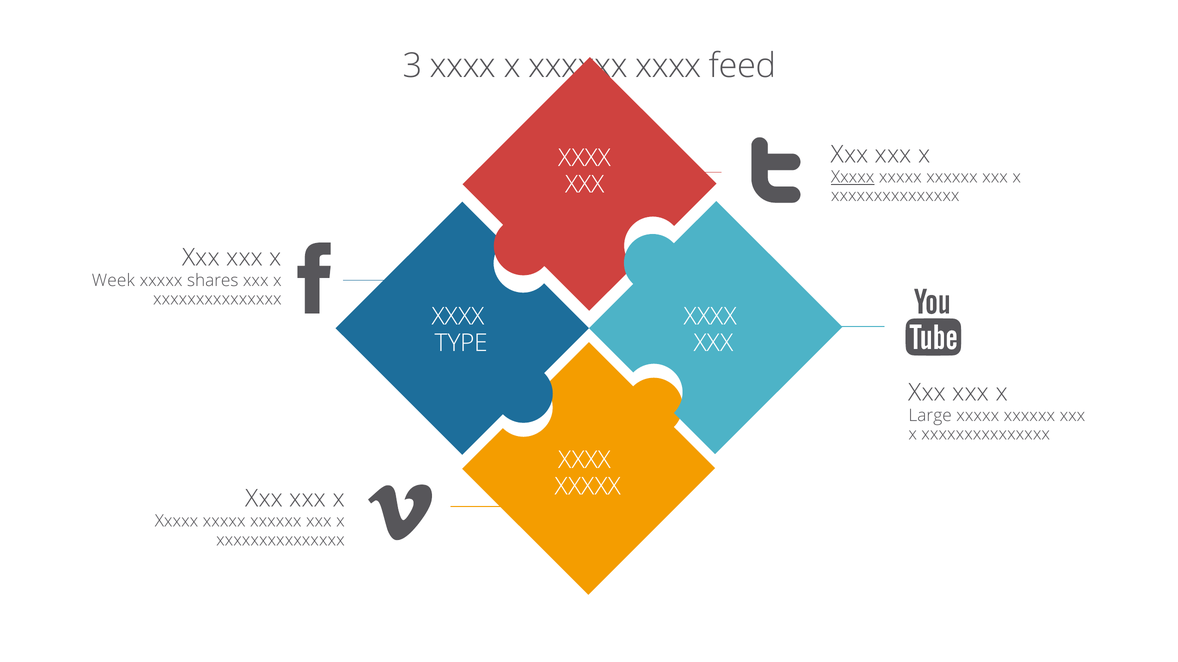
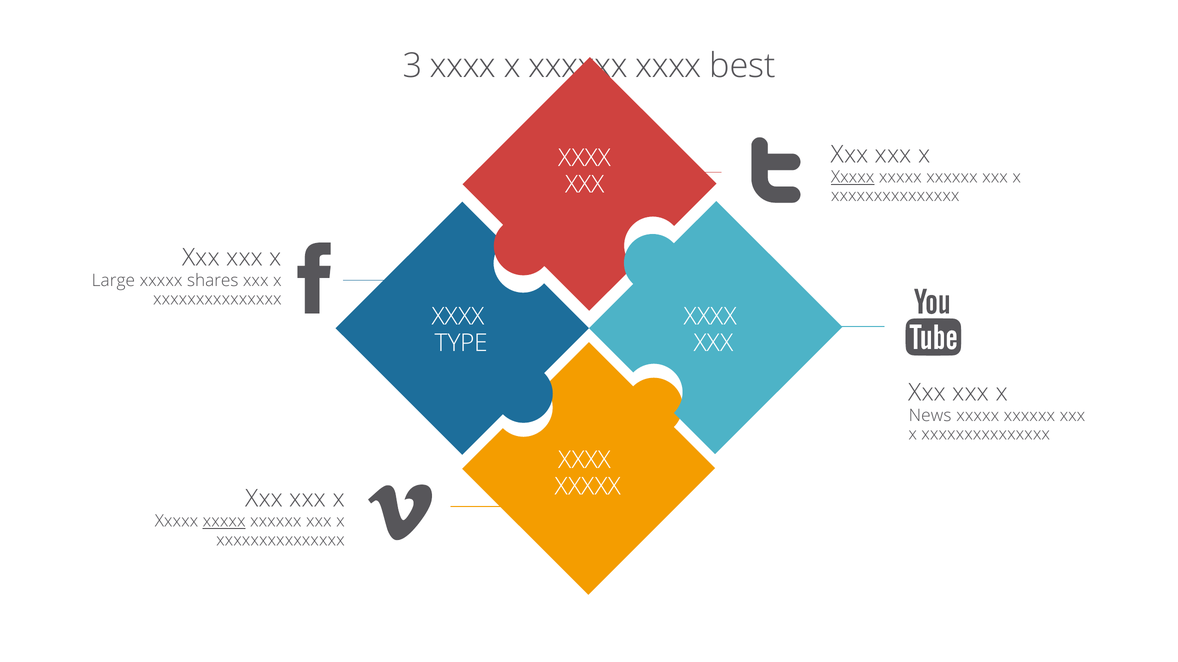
feed: feed -> best
Week: Week -> Large
Large: Large -> News
xxxxx at (224, 522) underline: none -> present
